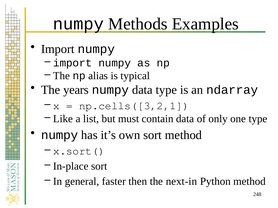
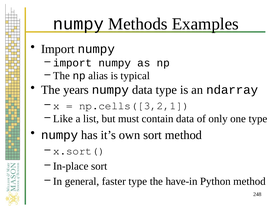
faster then: then -> type
next-in: next-in -> have-in
